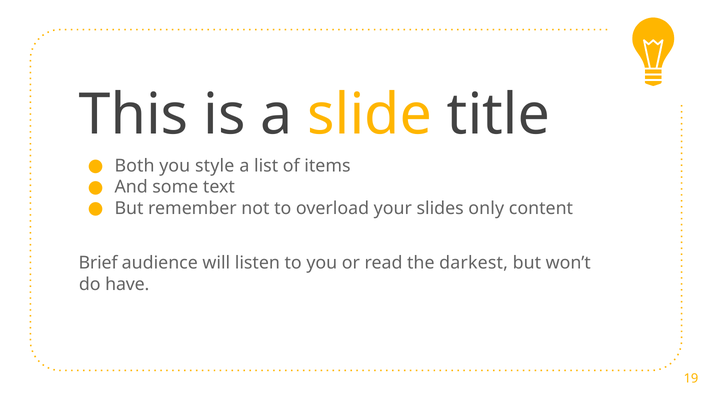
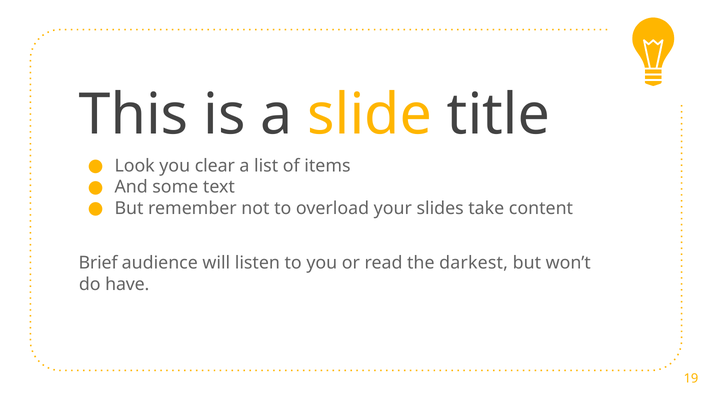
Both: Both -> Look
style: style -> clear
only: only -> take
